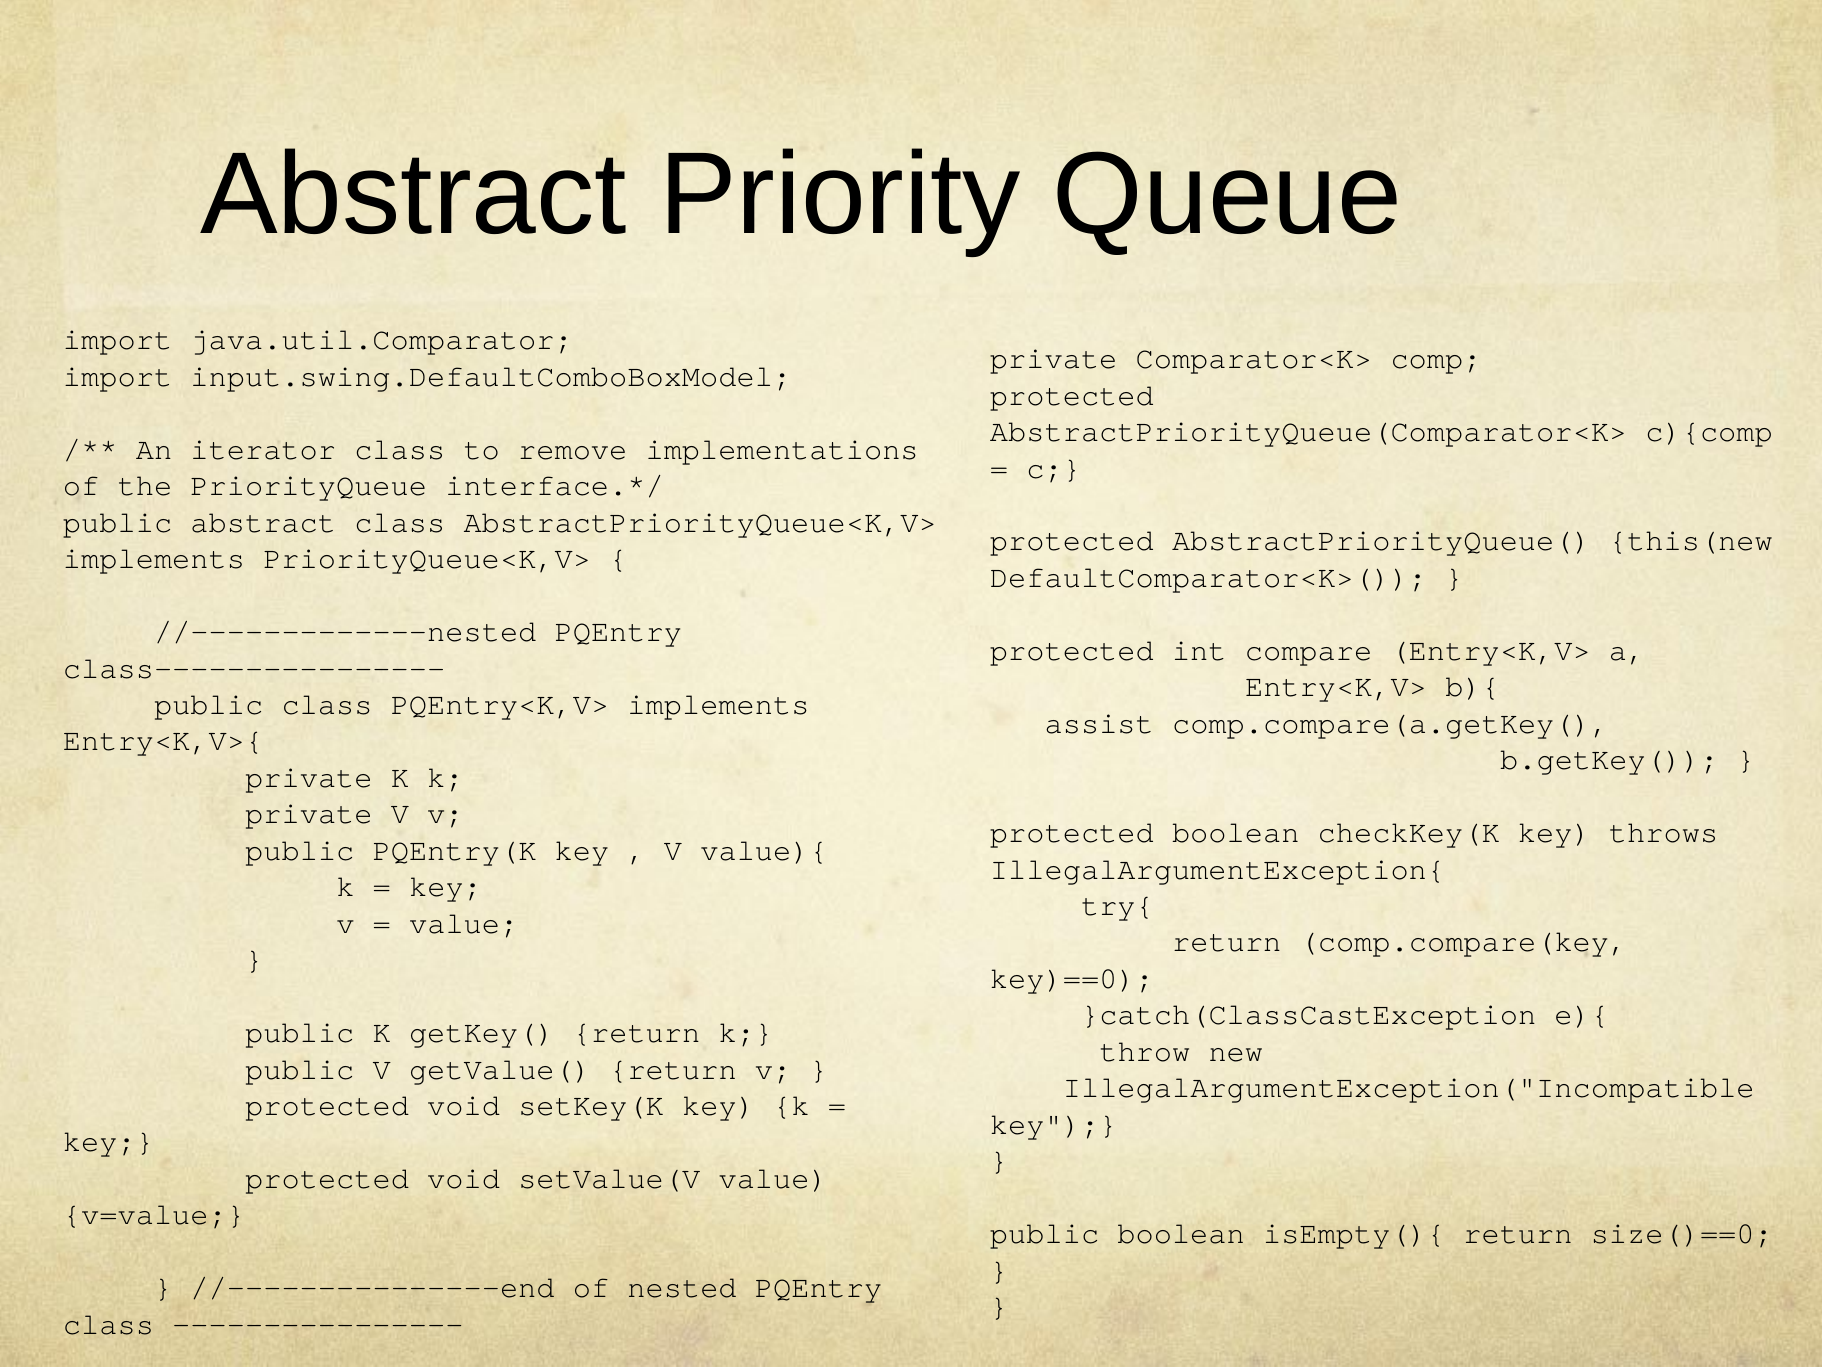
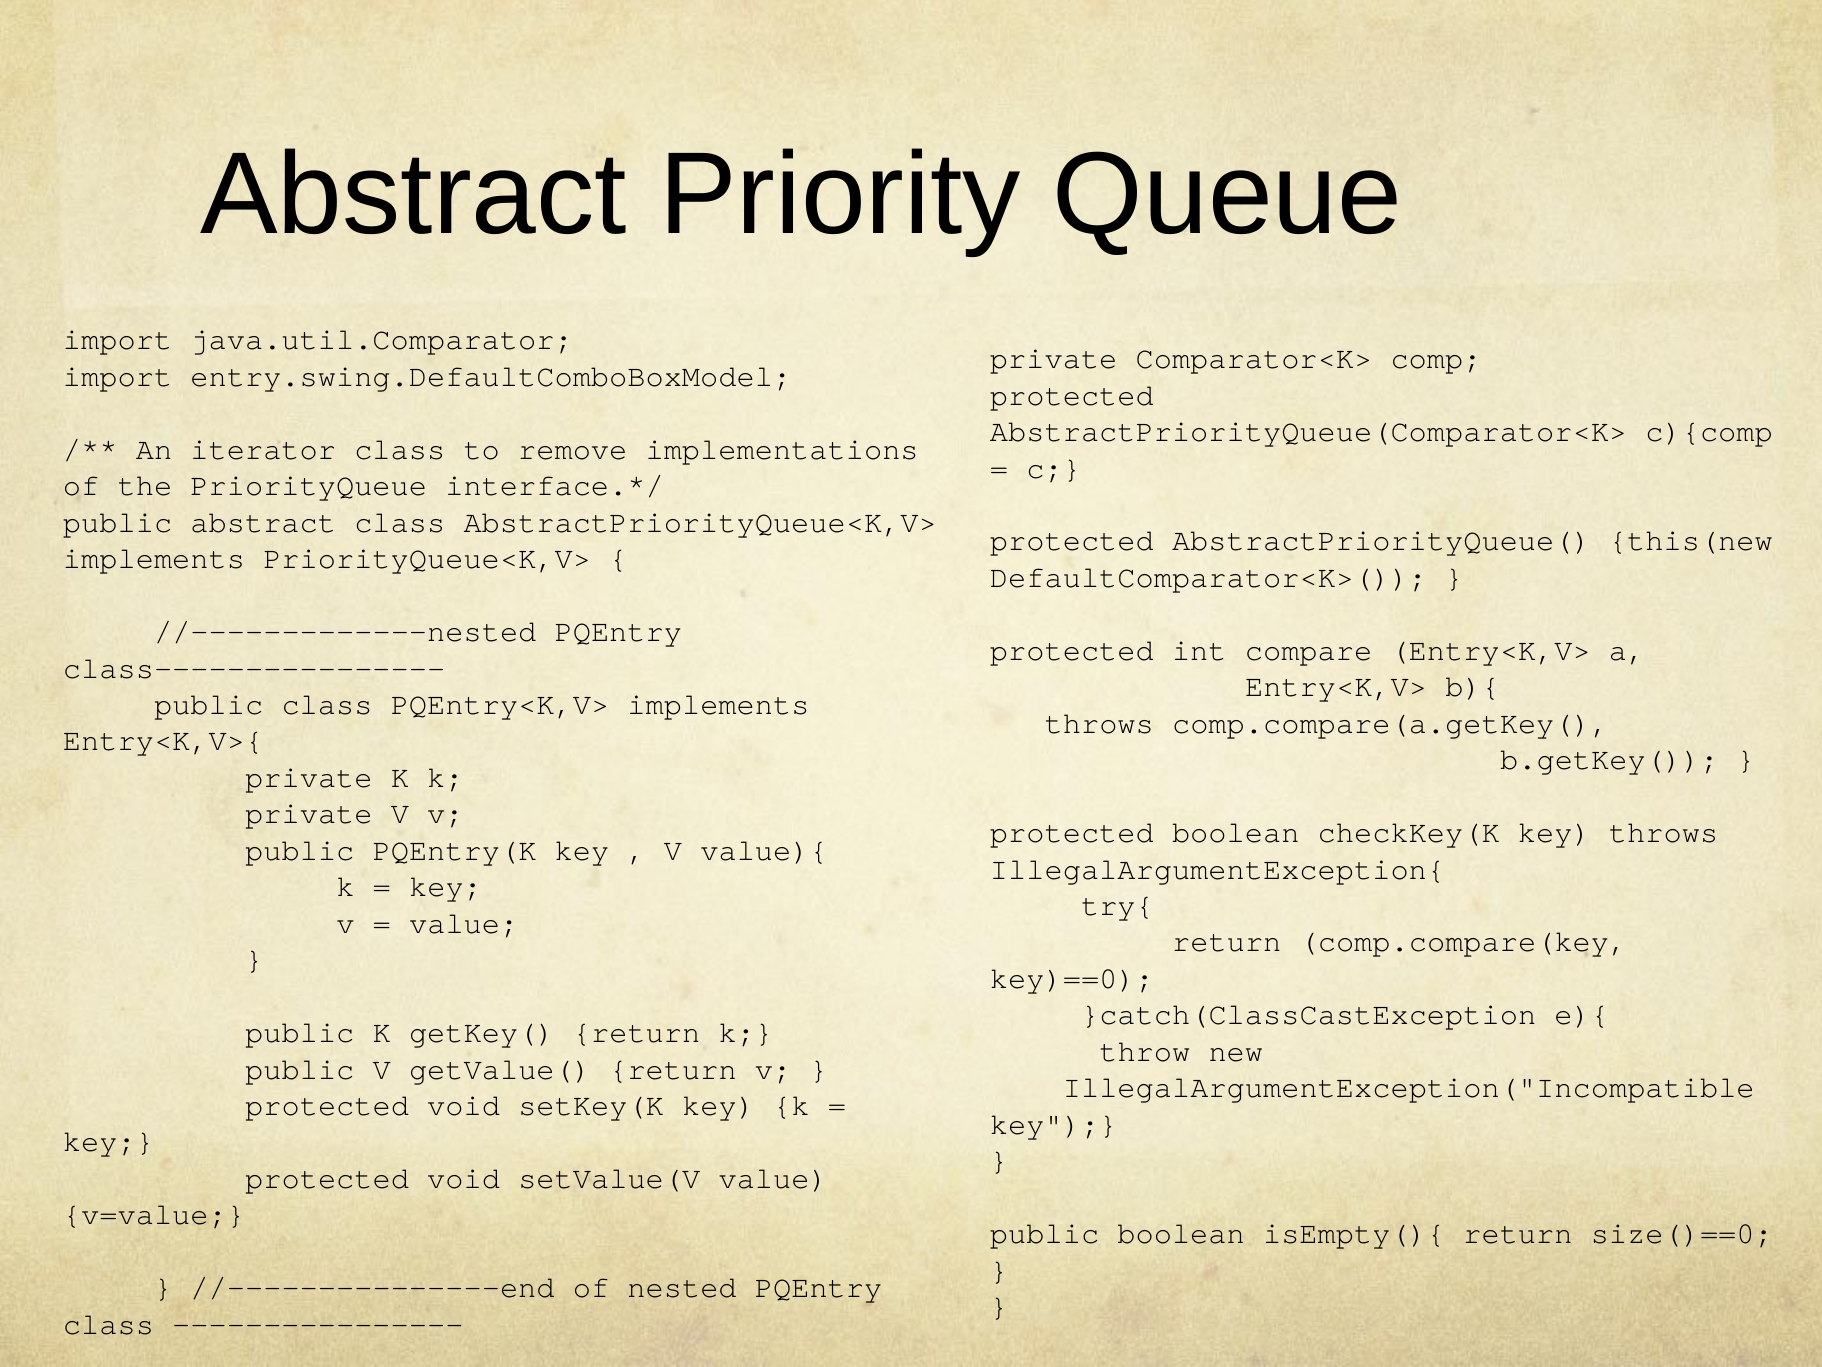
input.swing.DefaultComboBoxModel: input.swing.DefaultComboBoxModel -> entry.swing.DefaultComboBoxModel
assist at (1099, 723): assist -> throws
